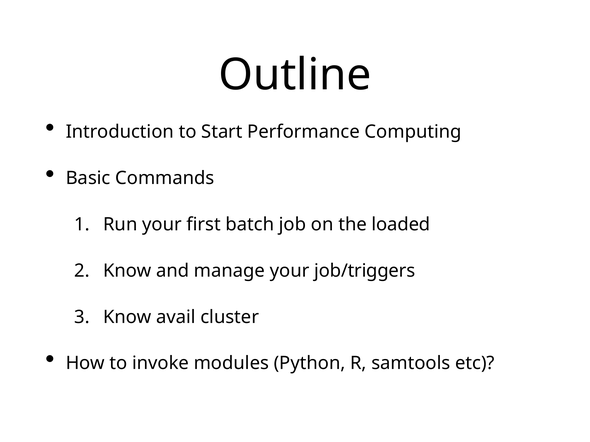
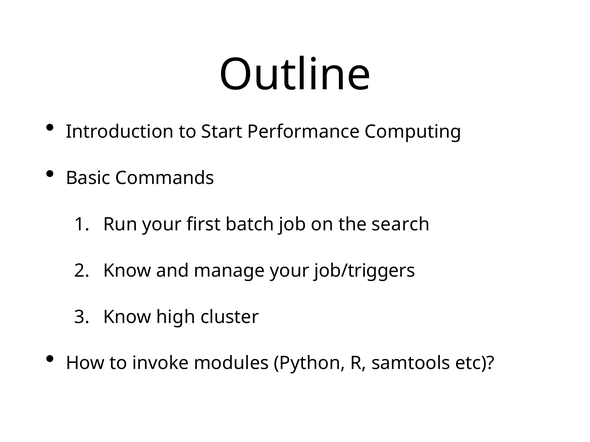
loaded: loaded -> search
avail: avail -> high
